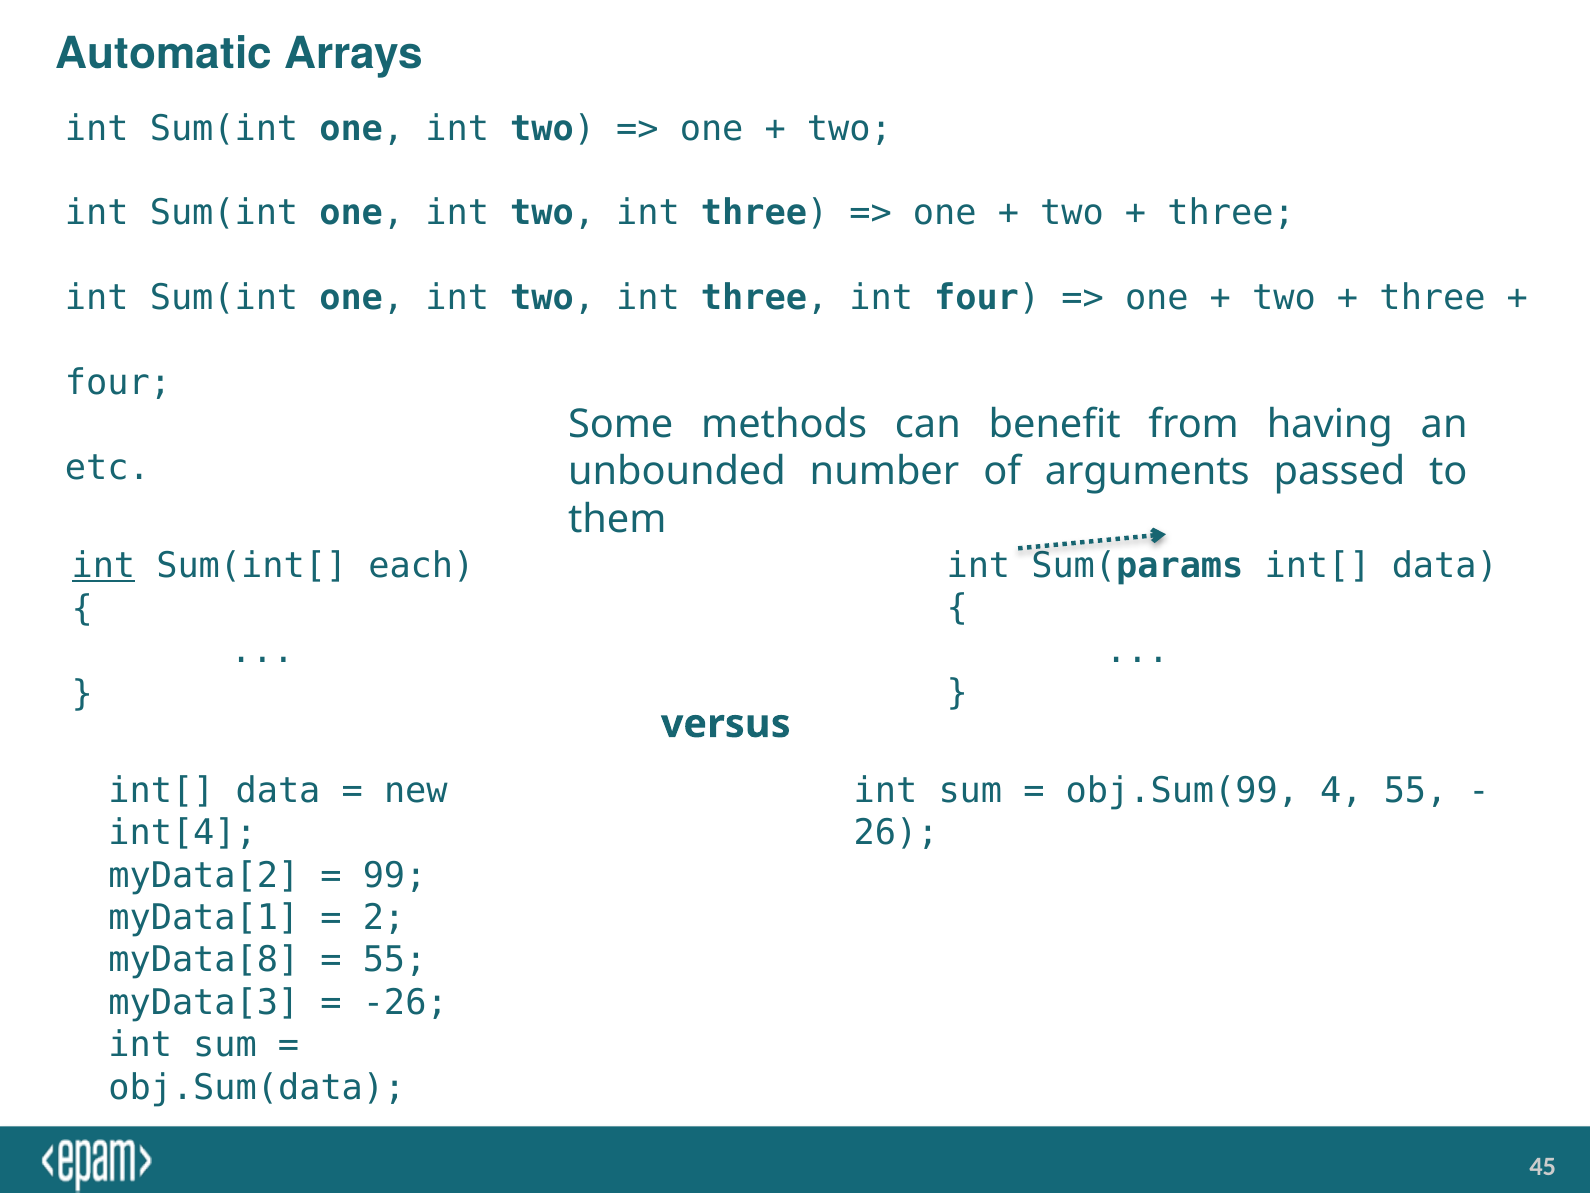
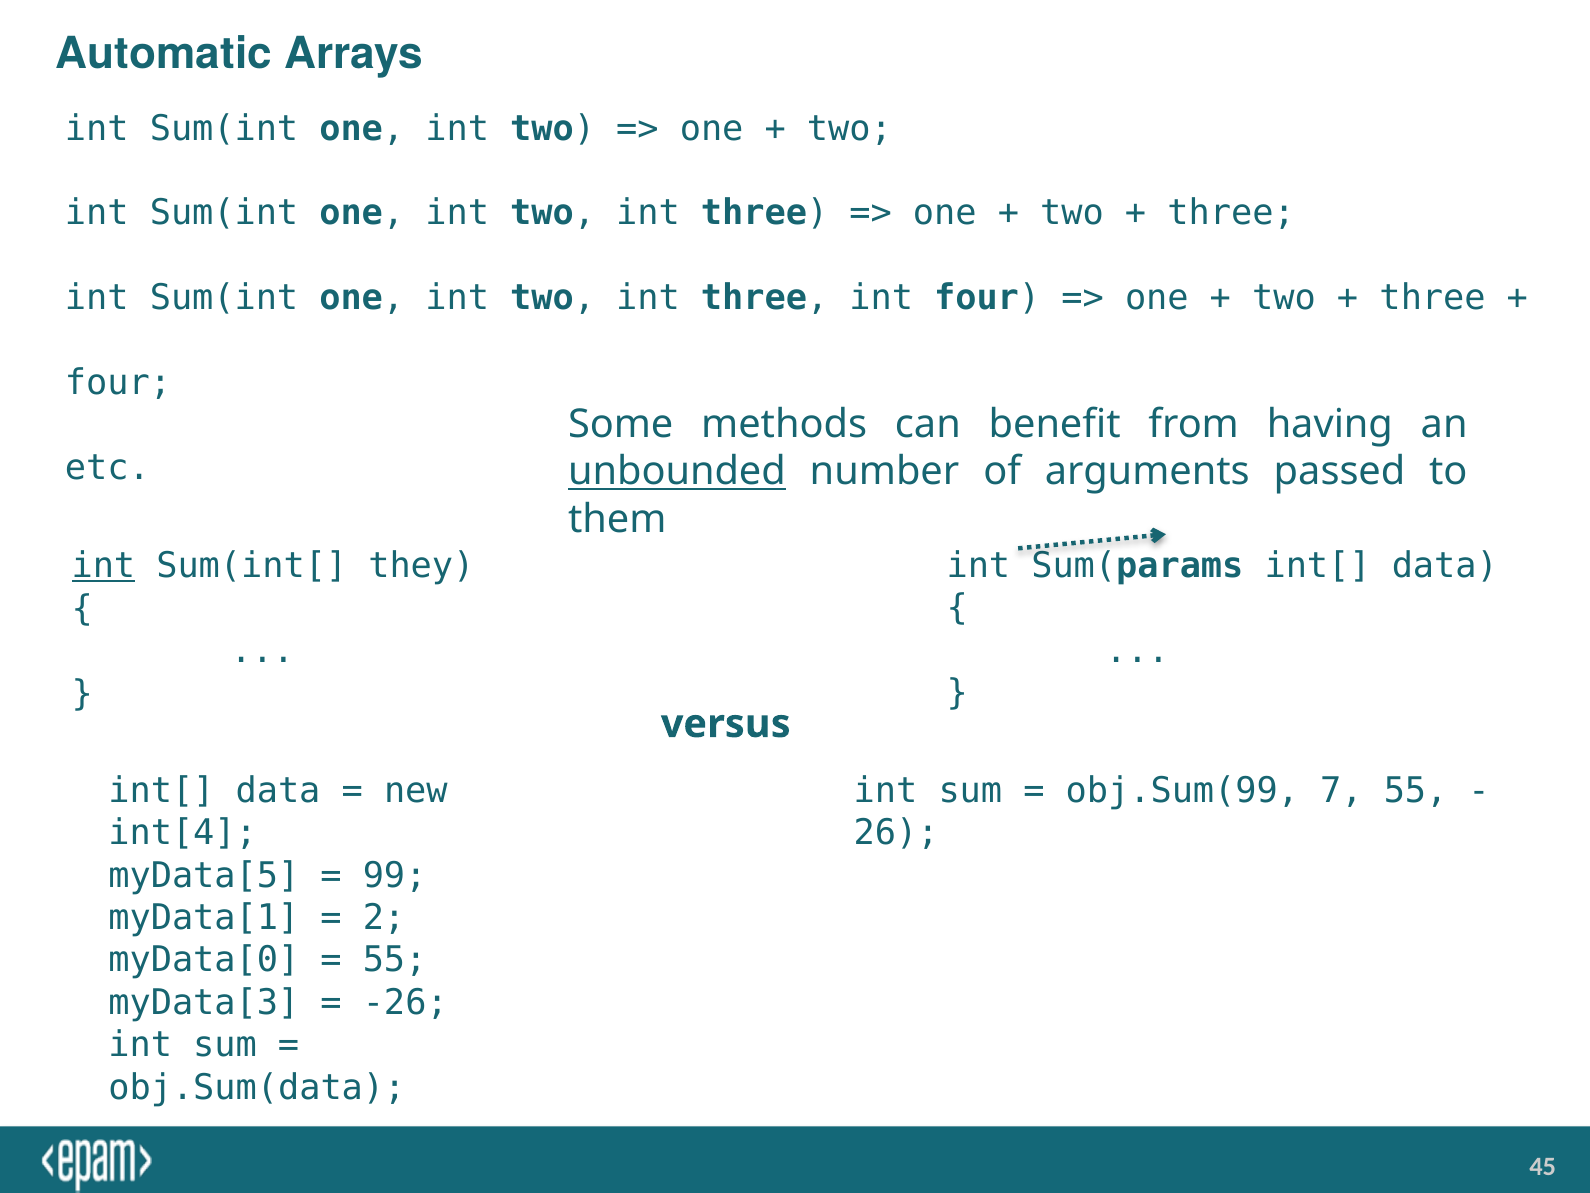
unbounded underline: none -> present
each: each -> they
4: 4 -> 7
myData[2: myData[2 -> myData[5
myData[8: myData[8 -> myData[0
